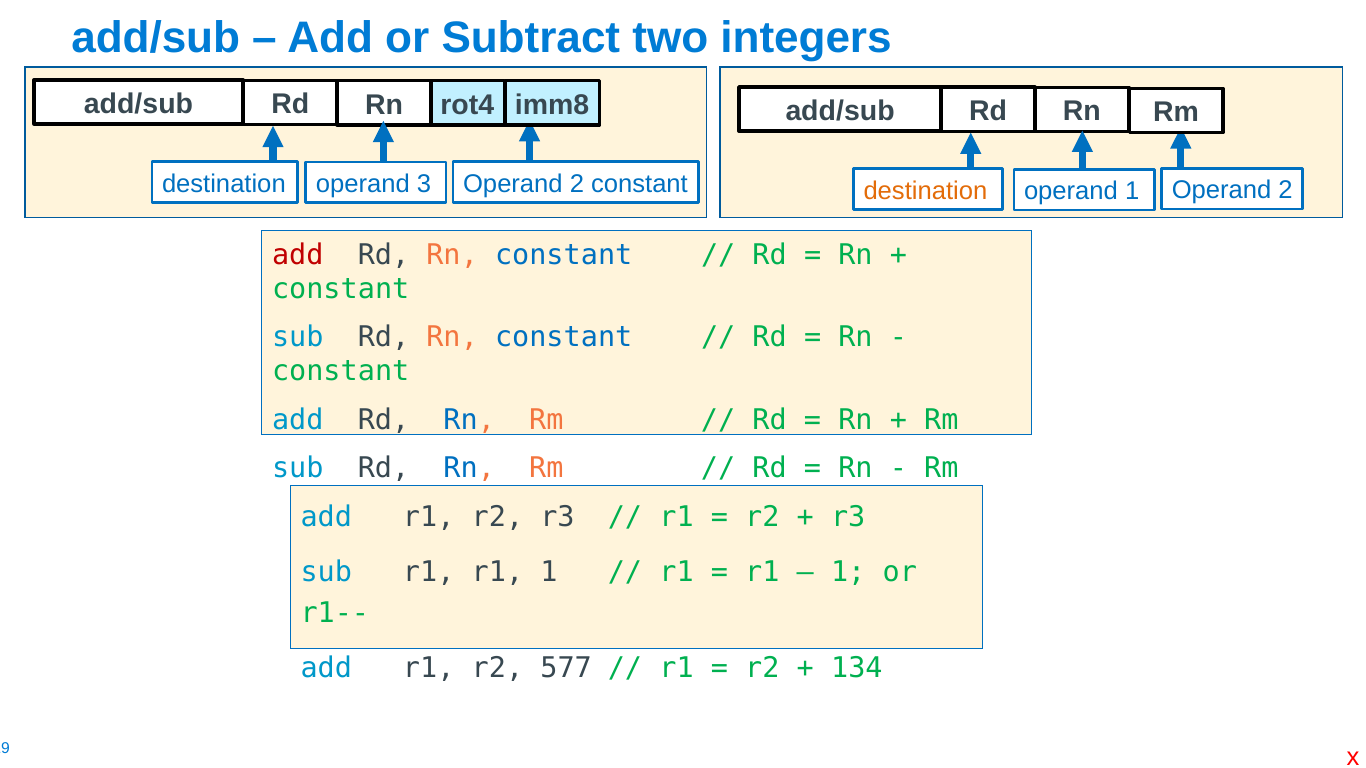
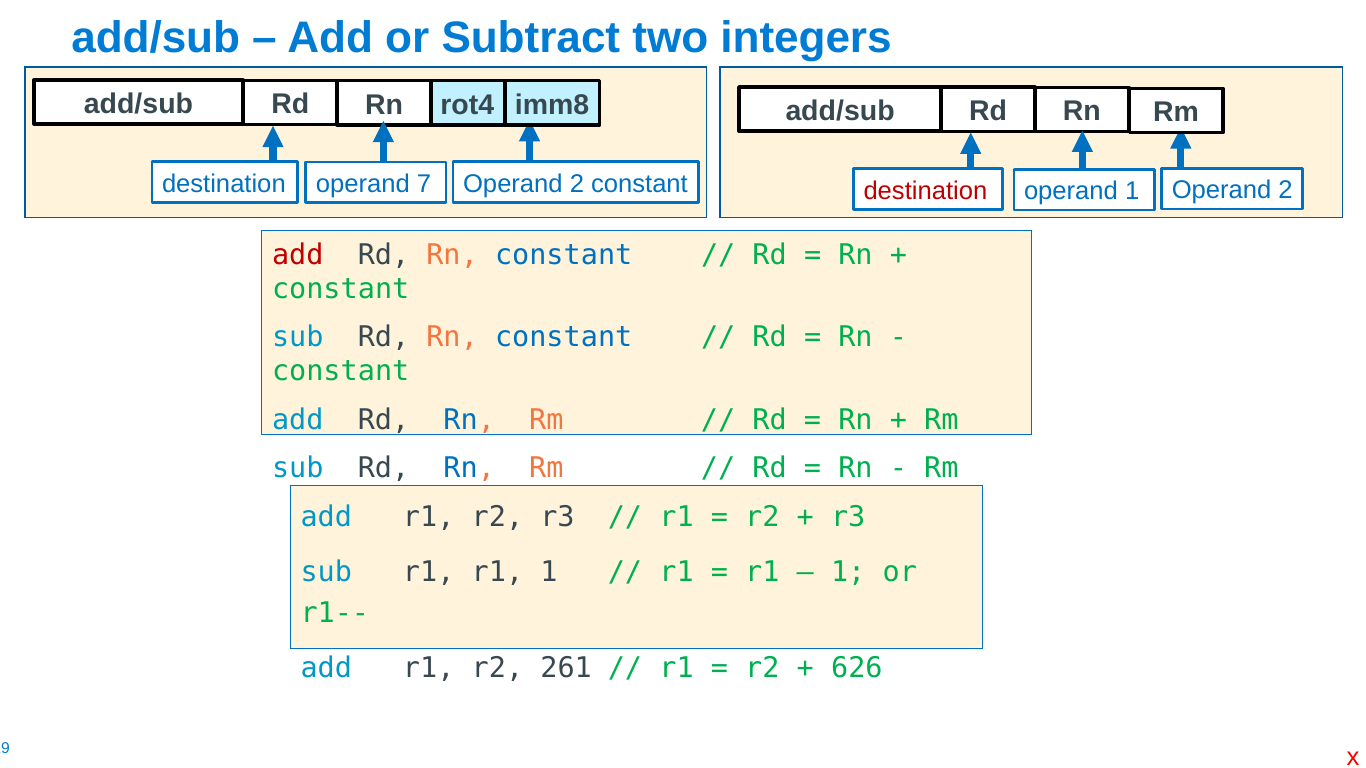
3: 3 -> 7
destination at (925, 191) colour: orange -> red
577: 577 -> 261
134: 134 -> 626
